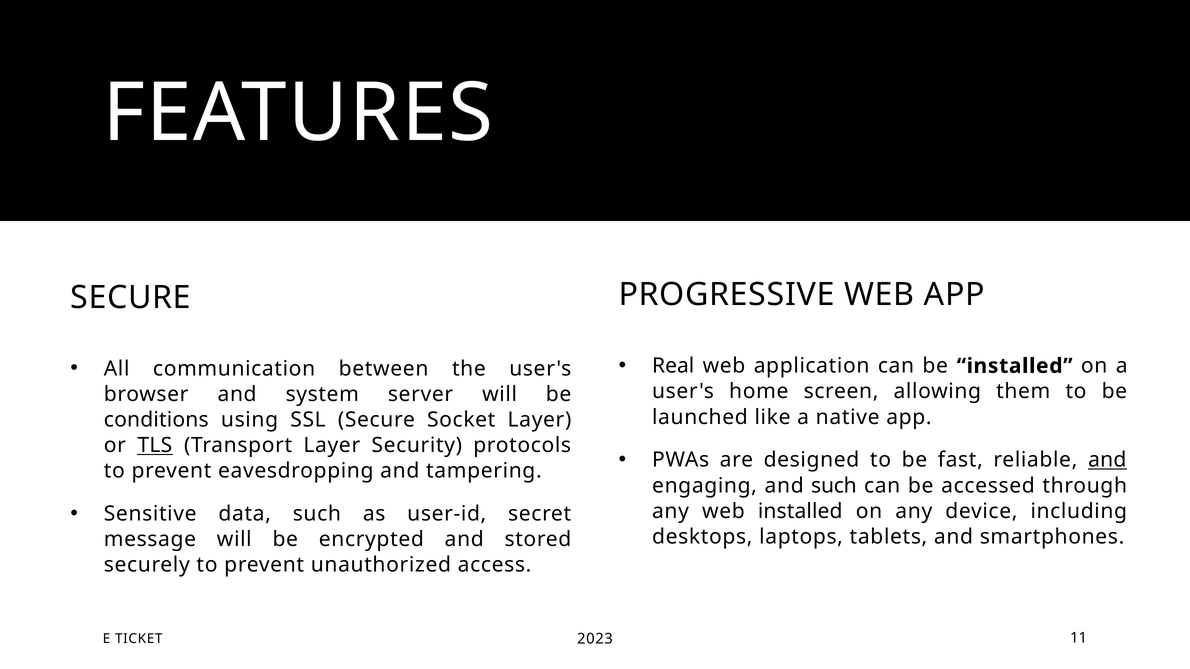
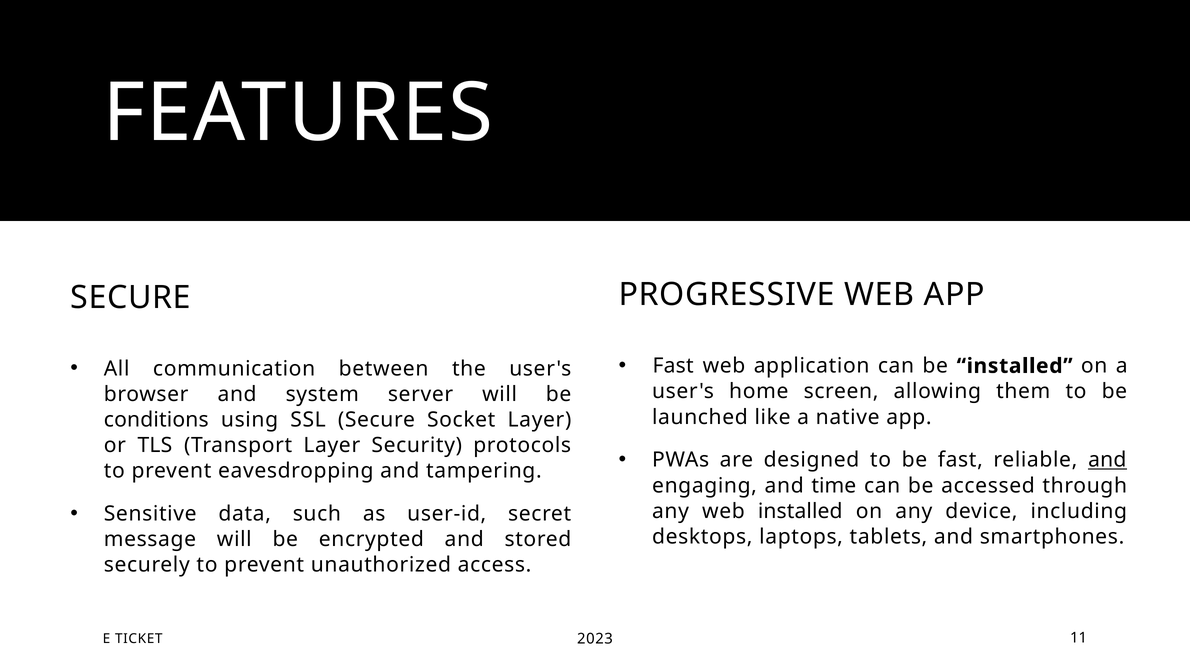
Real at (673, 366): Real -> Fast
TLS underline: present -> none
and such: such -> time
